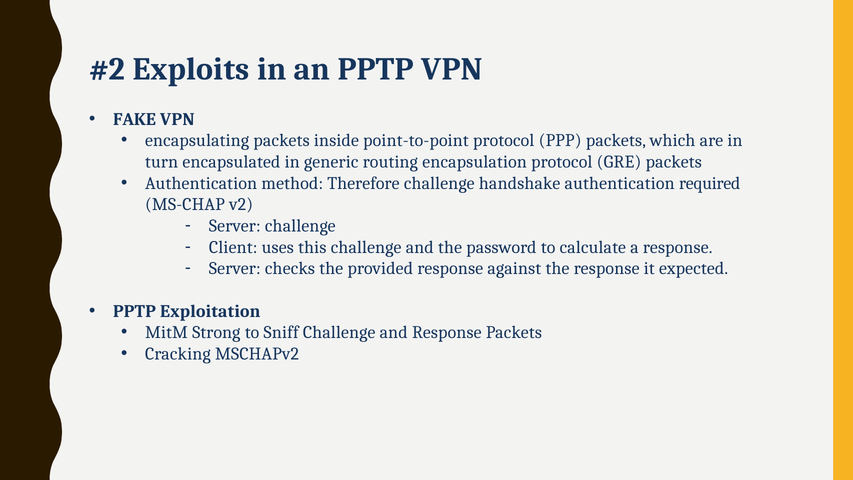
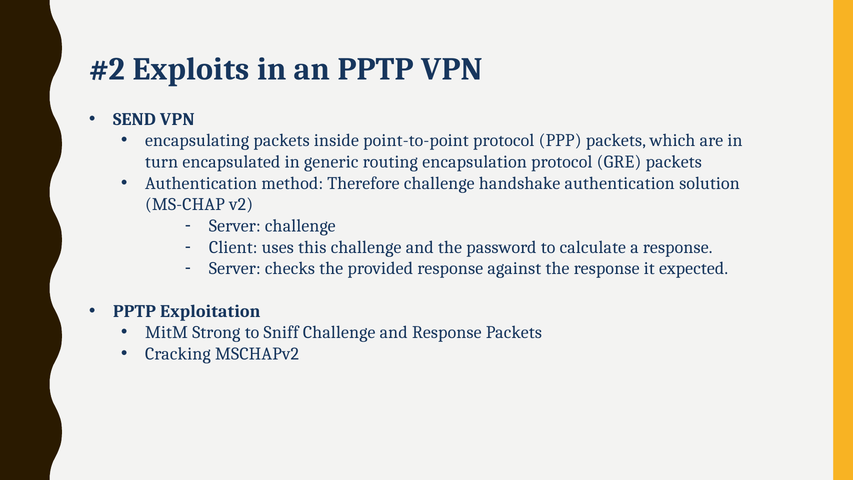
FAKE: FAKE -> SEND
required: required -> solution
